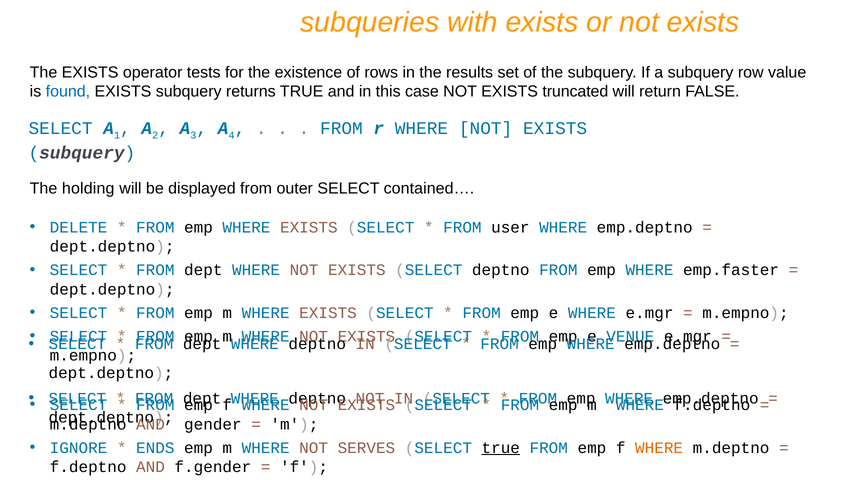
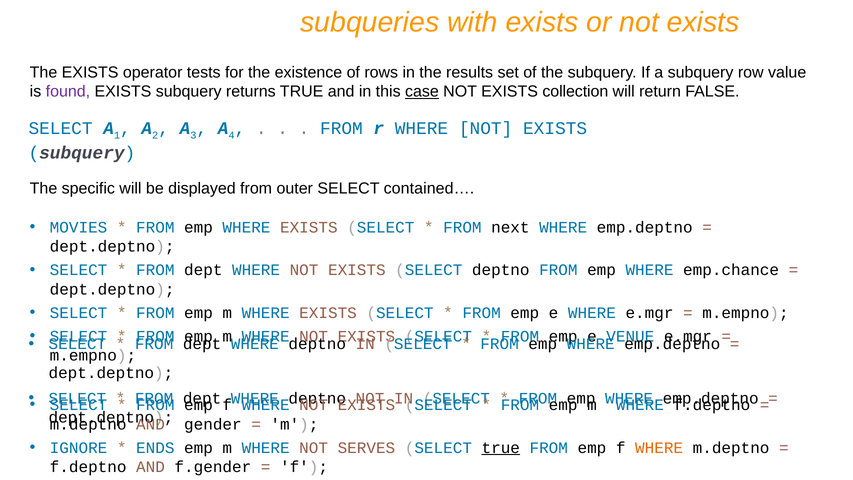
found colour: blue -> purple
case underline: none -> present
truncated: truncated -> collection
holding: holding -> specific
DELETE: DELETE -> MOVIES
user: user -> next
emp.faster: emp.faster -> emp.chance
